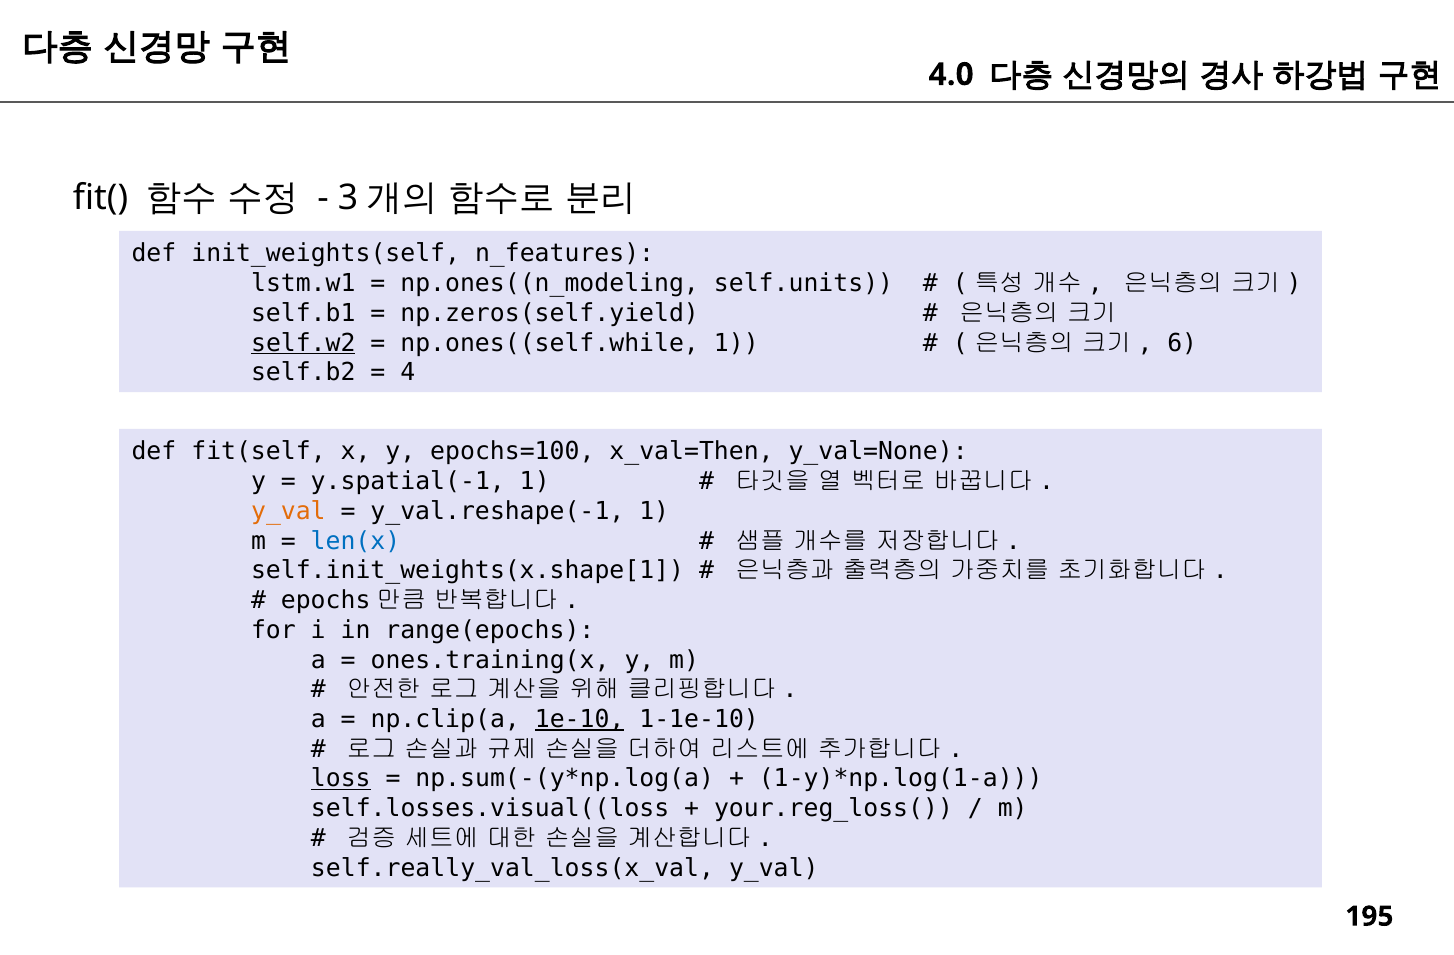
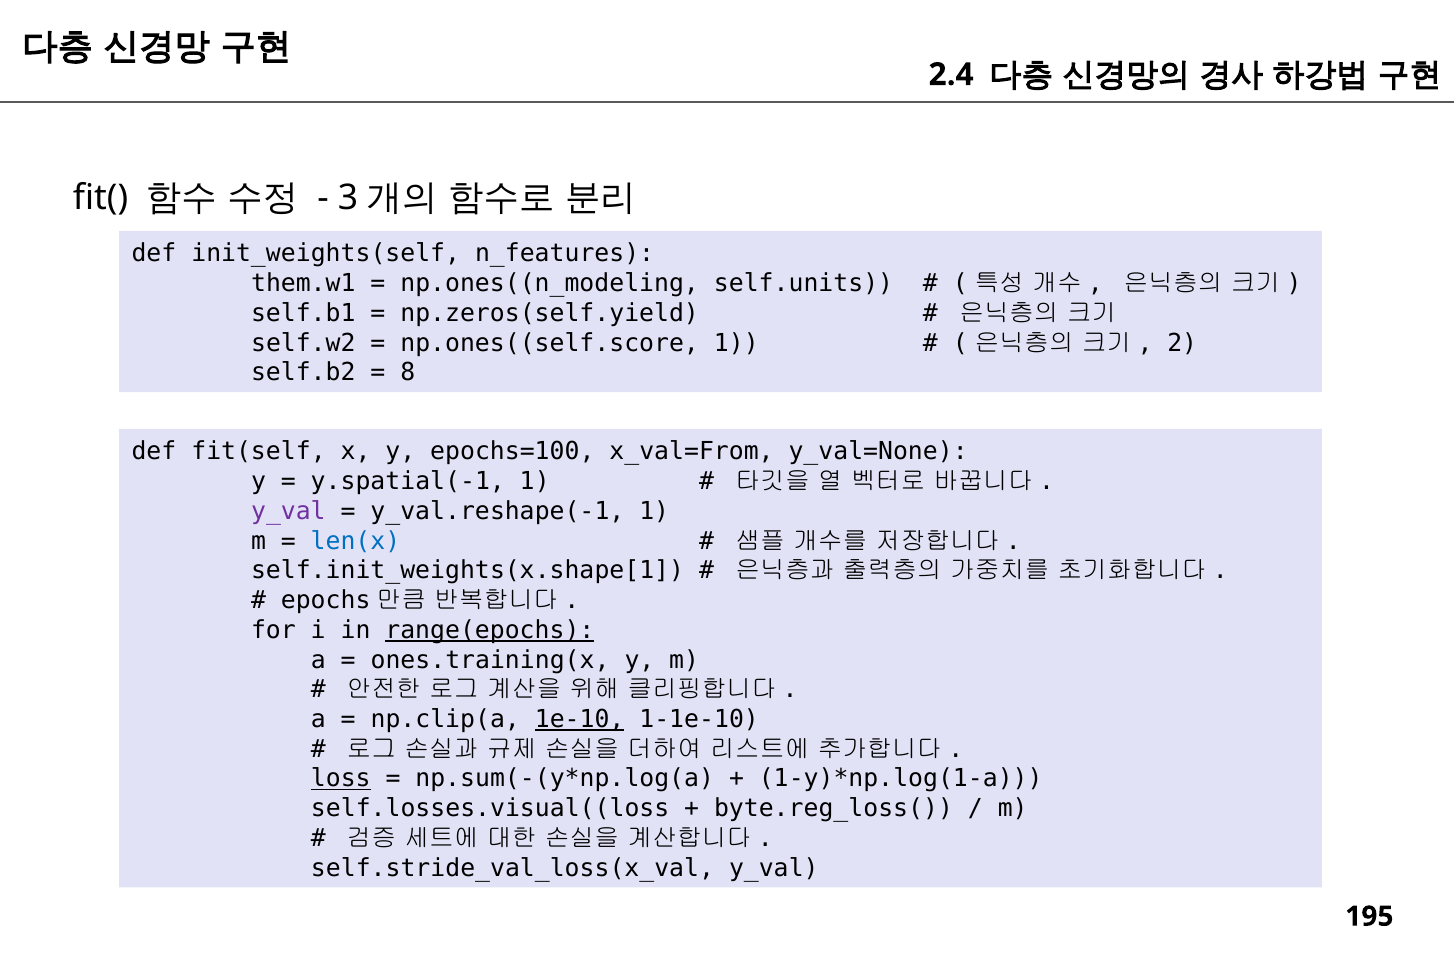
4.0: 4.0 -> 2.4
lstm.w1: lstm.w1 -> them.w1
self.w2 underline: present -> none
np.ones((self.while: np.ones((self.while -> np.ones((self.score
6: 6 -> 2
4: 4 -> 8
x_val=Then: x_val=Then -> x_val=From
y_val at (288, 511) colour: orange -> purple
range(epochs underline: none -> present
your.reg_loss(: your.reg_loss( -> byte.reg_loss(
self.really_val_loss(x_val: self.really_val_loss(x_val -> self.stride_val_loss(x_val
